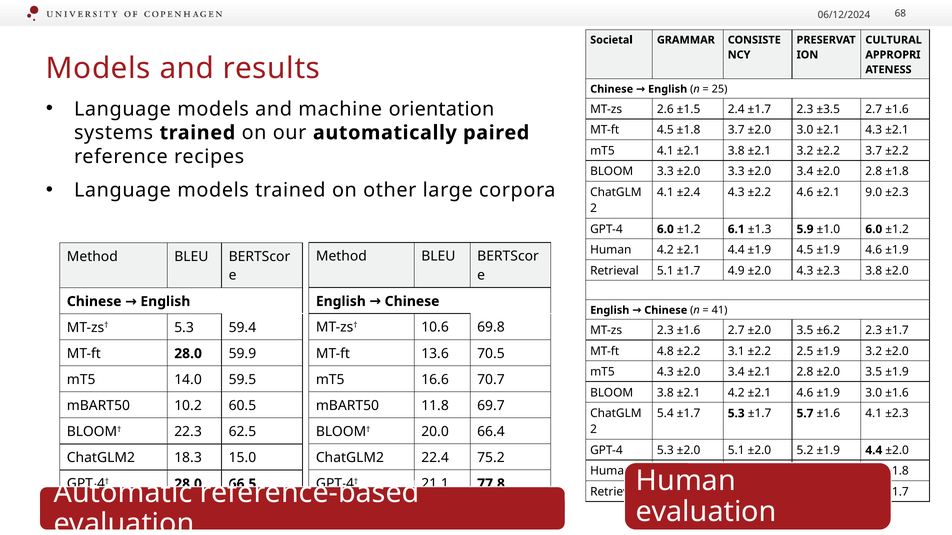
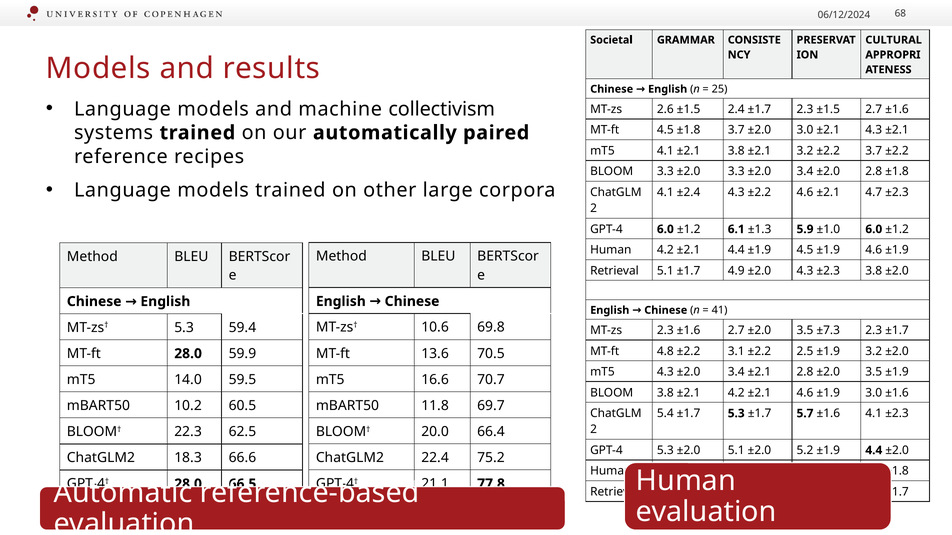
orientation: orientation -> collectivism
2.3 ±3.5: ±3.5 -> ±1.5
9.0: 9.0 -> 4.7
±6.2: ±6.2 -> ±7.3
15.0: 15.0 -> 66.6
